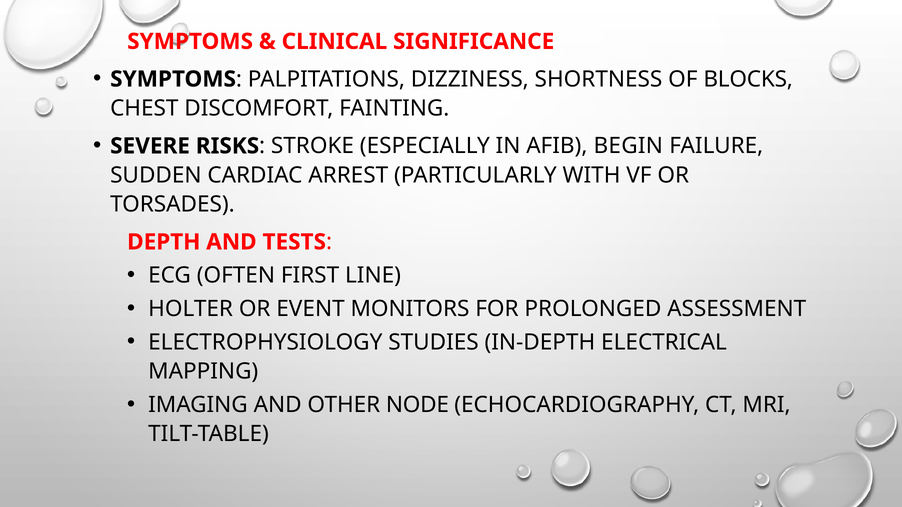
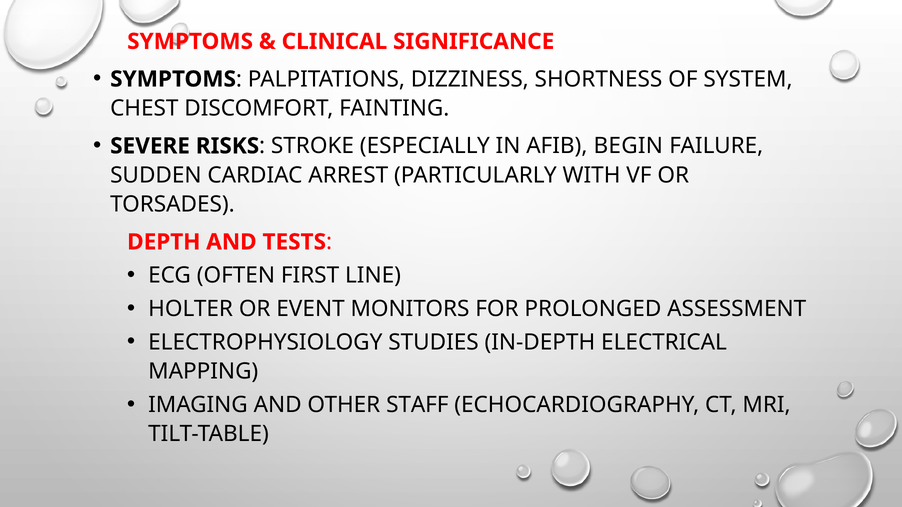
BLOCKS: BLOCKS -> SYSTEM
NODE: NODE -> STAFF
